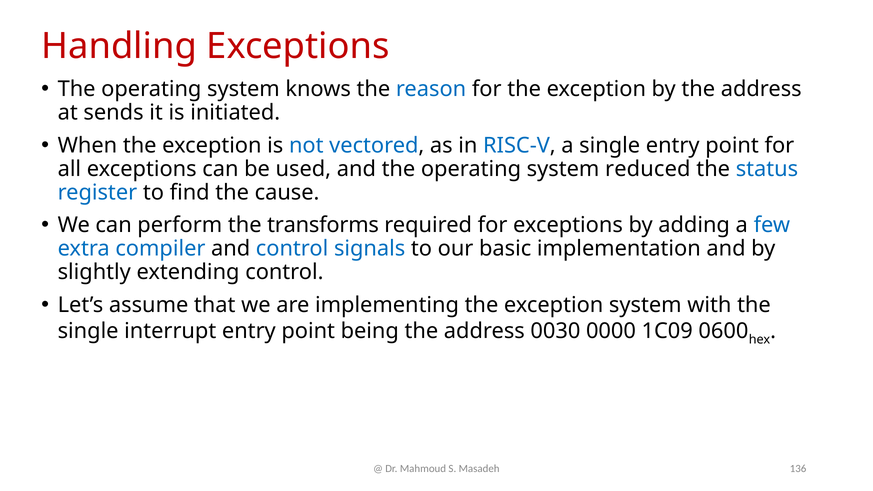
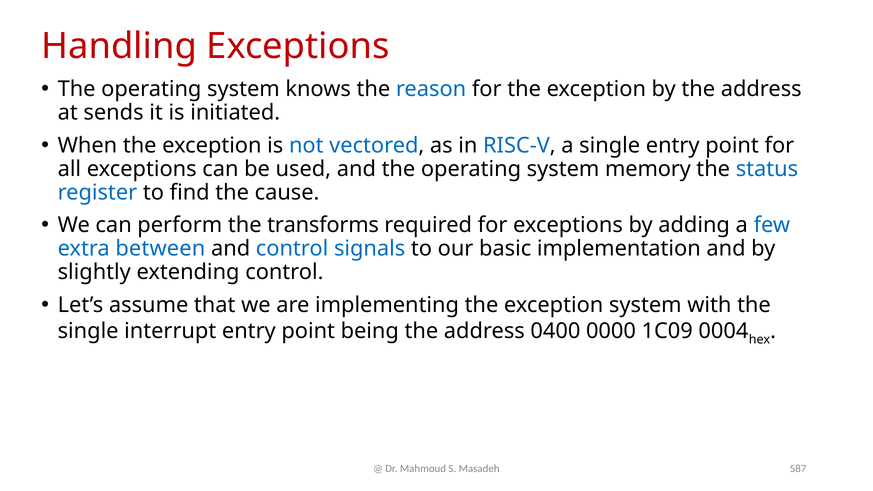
reduced: reduced -> memory
compiler: compiler -> between
0030: 0030 -> 0400
0600: 0600 -> 0004
136: 136 -> 587
